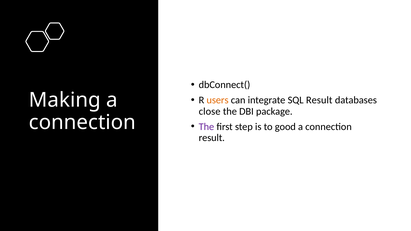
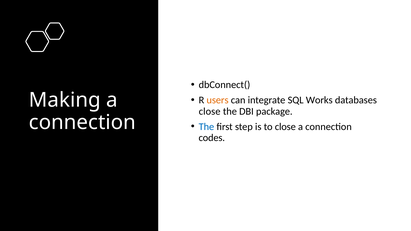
SQL Result: Result -> Works
The at (206, 127) colour: purple -> blue
to good: good -> close
result at (212, 138): result -> codes
